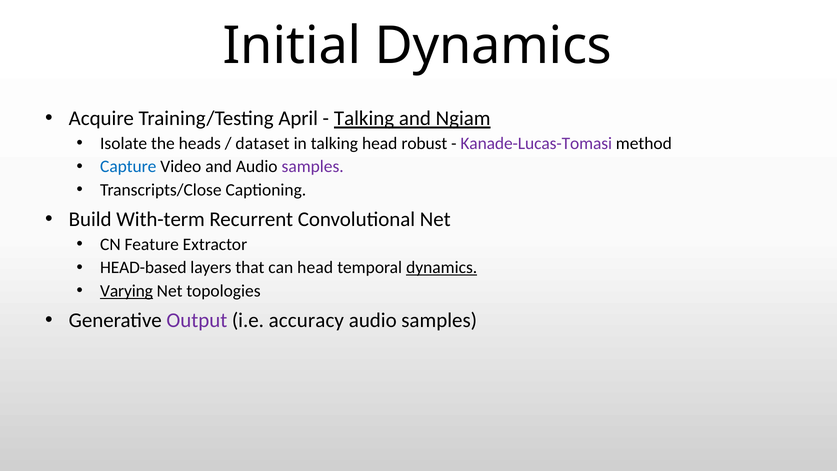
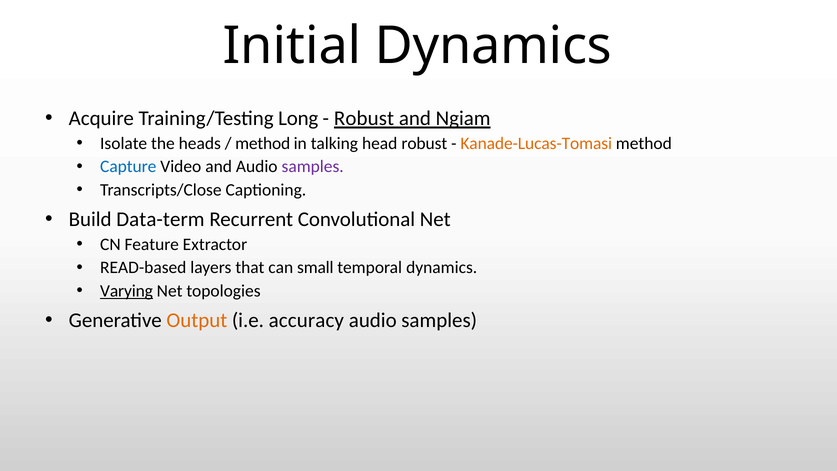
April: April -> Long
Talking at (364, 118): Talking -> Robust
dataset at (263, 143): dataset -> method
Kanade-Lucas-Tomasi colour: purple -> orange
With-term: With-term -> Data-term
HEAD-based: HEAD-based -> READ-based
can head: head -> small
dynamics at (442, 268) underline: present -> none
Output colour: purple -> orange
